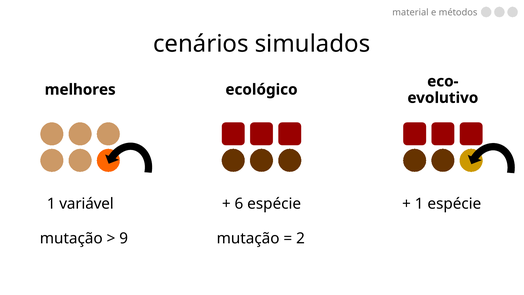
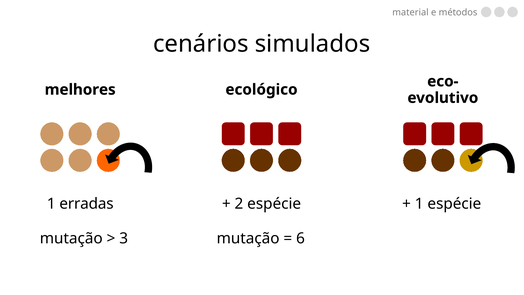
variável: variável -> erradas
6: 6 -> 2
9: 9 -> 3
2: 2 -> 6
